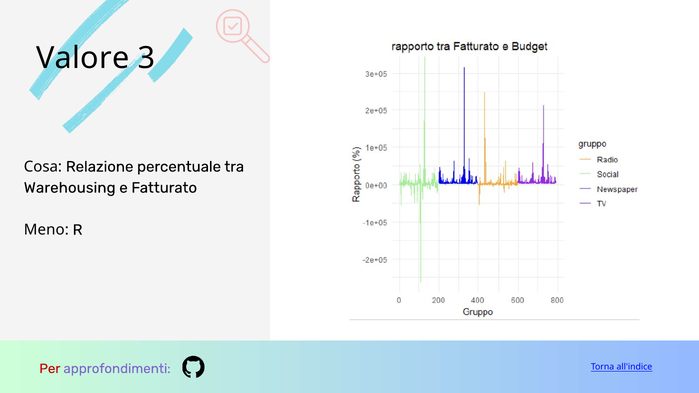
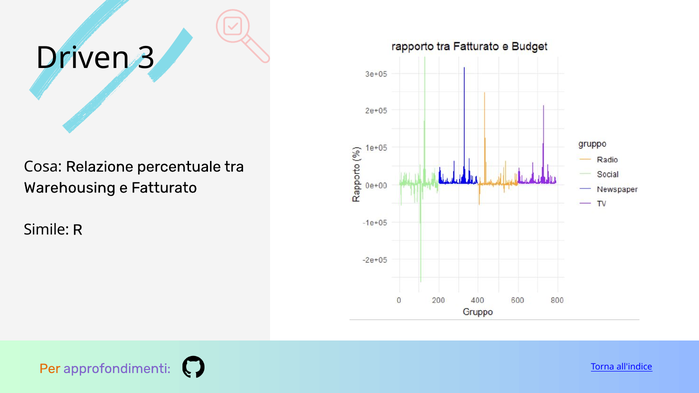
Valore: Valore -> Driven
Meno: Meno -> Simile
Per colour: red -> orange
